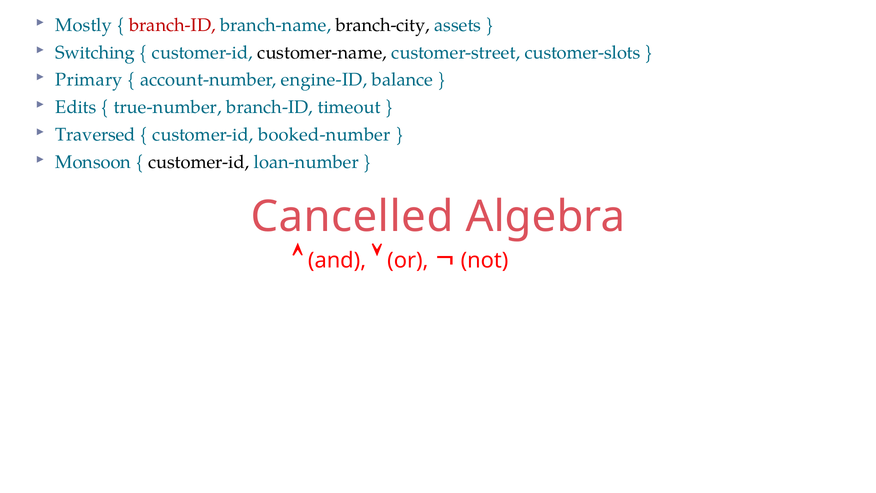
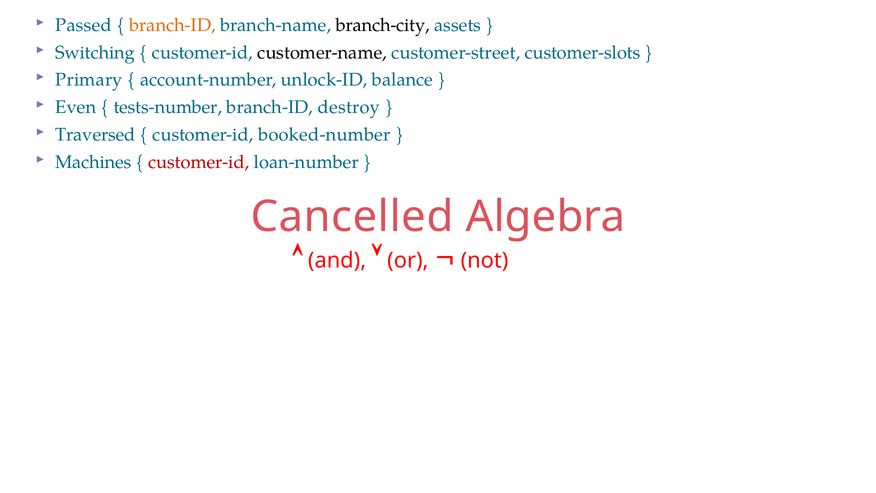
Mostly: Mostly -> Passed
branch-ID at (172, 25) colour: red -> orange
engine-ID: engine-ID -> unlock-ID
Edits: Edits -> Even
true-number: true-number -> tests-number
timeout: timeout -> destroy
Monsoon: Monsoon -> Machines
customer-id at (199, 162) colour: black -> red
